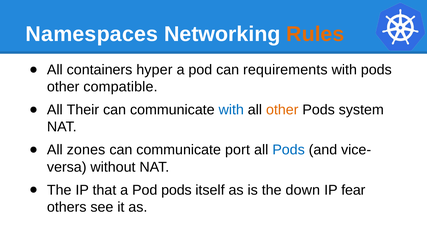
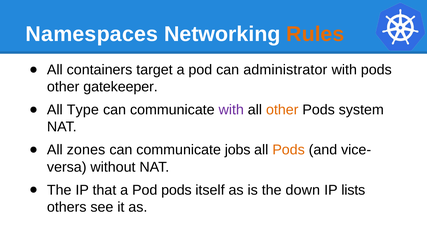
hyper: hyper -> target
requirements: requirements -> administrator
compatible: compatible -> gatekeeper
Their: Their -> Type
with at (231, 110) colour: blue -> purple
port: port -> jobs
Pods at (289, 150) colour: blue -> orange
fear: fear -> lists
